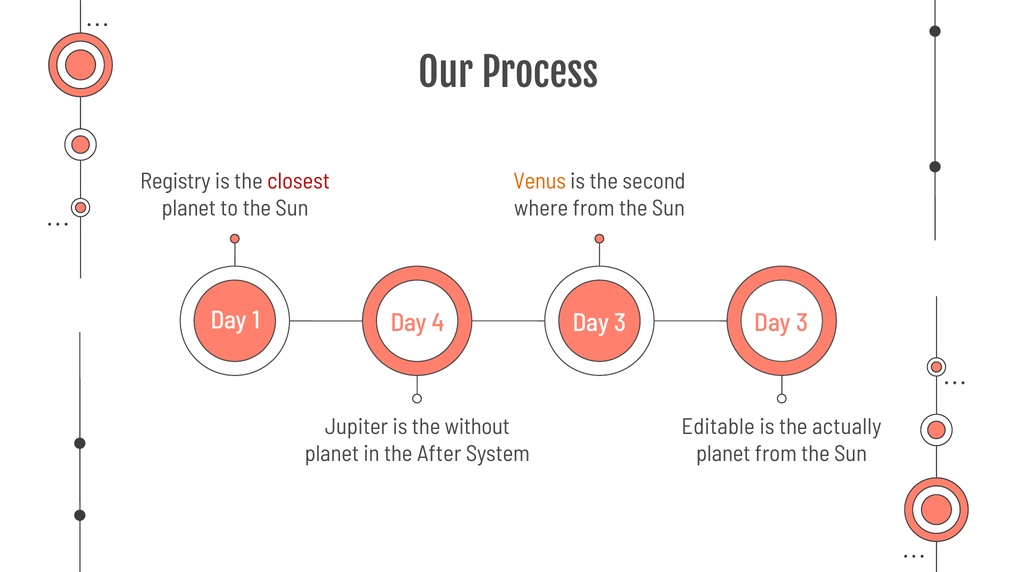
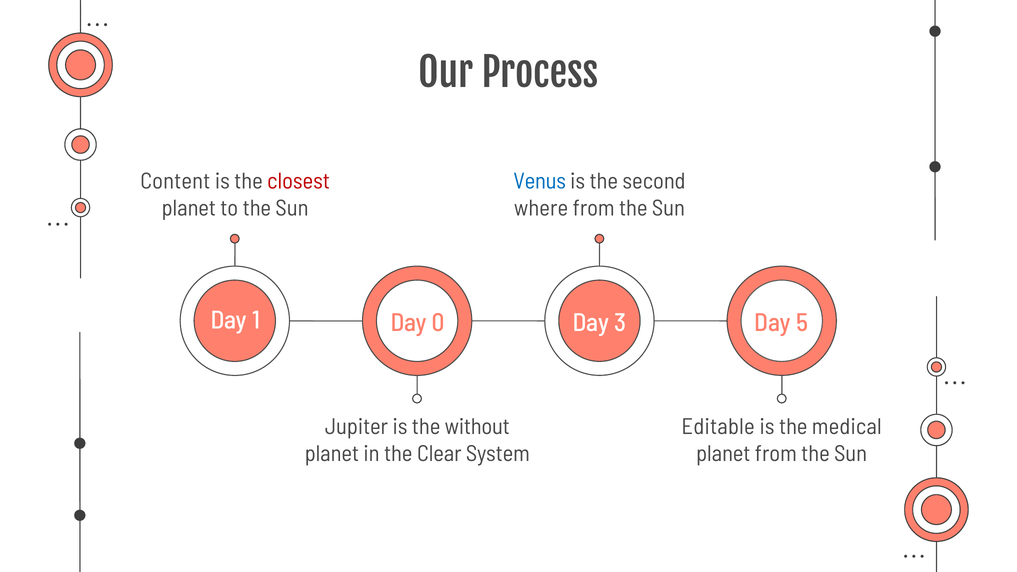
Registry: Registry -> Content
Venus colour: orange -> blue
4: 4 -> 0
3 Day 3: 3 -> 5
actually: actually -> medical
After: After -> Clear
